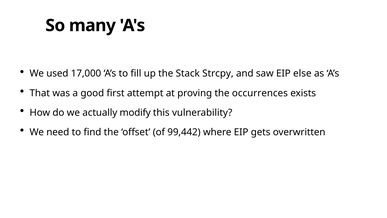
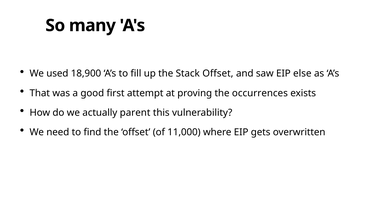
17,000: 17,000 -> 18,900
Stack Strcpy: Strcpy -> Offset
modify: modify -> parent
99,442: 99,442 -> 11,000
